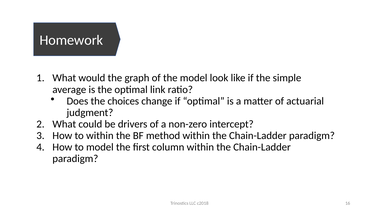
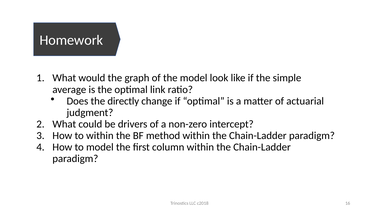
choices: choices -> directly
